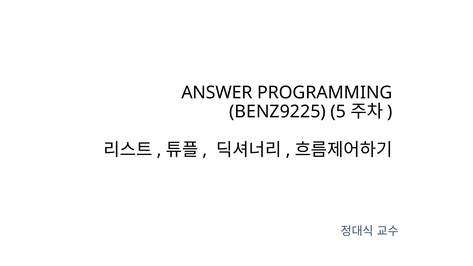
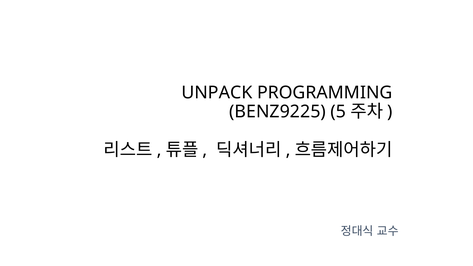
ANSWER: ANSWER -> UNPACK
